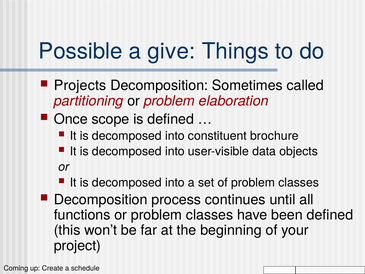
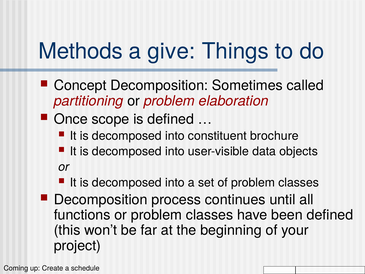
Possible: Possible -> Methods
Projects: Projects -> Concept
